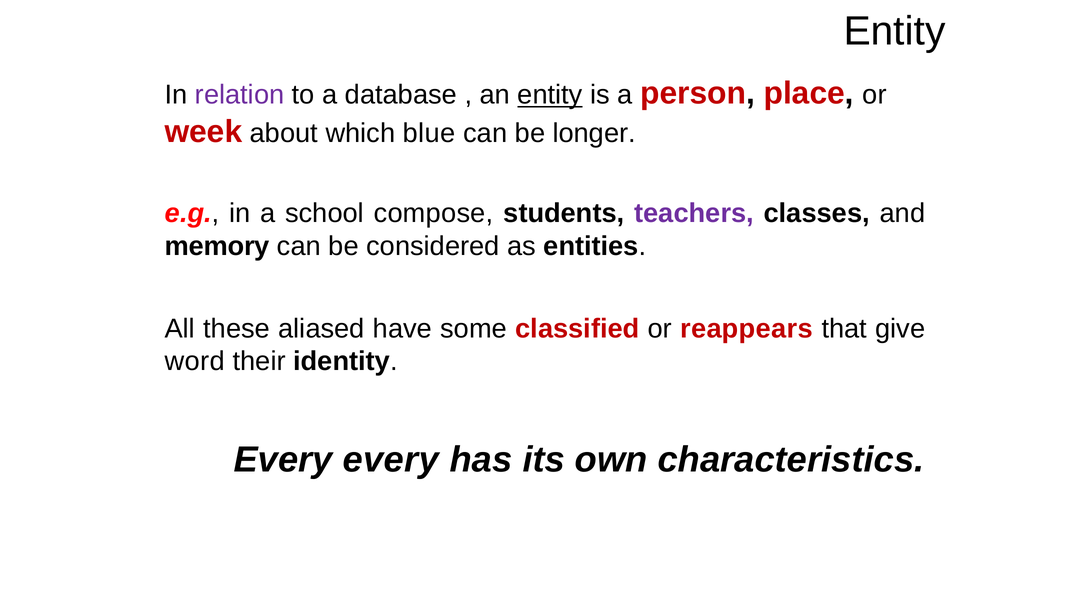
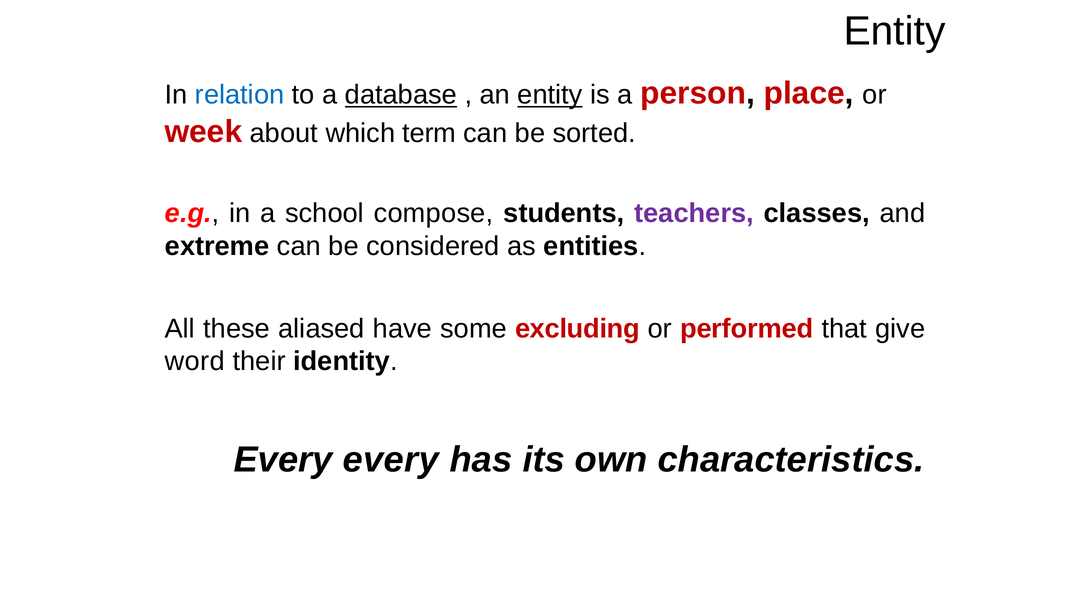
relation colour: purple -> blue
database underline: none -> present
blue: blue -> term
longer: longer -> sorted
memory: memory -> extreme
classified: classified -> excluding
reappears: reappears -> performed
